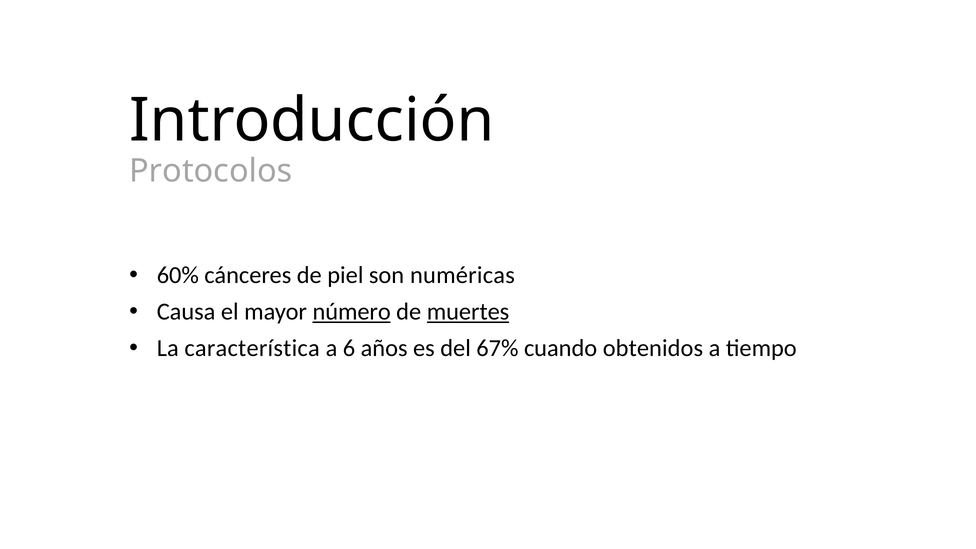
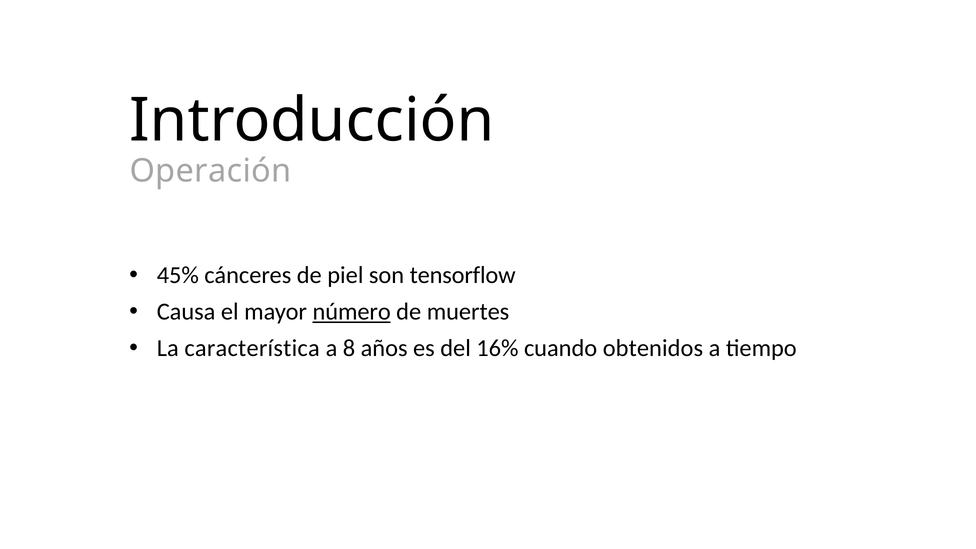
Protocolos: Protocolos -> Operación
60%: 60% -> 45%
numéricas: numéricas -> tensorflow
muertes underline: present -> none
6: 6 -> 8
67%: 67% -> 16%
